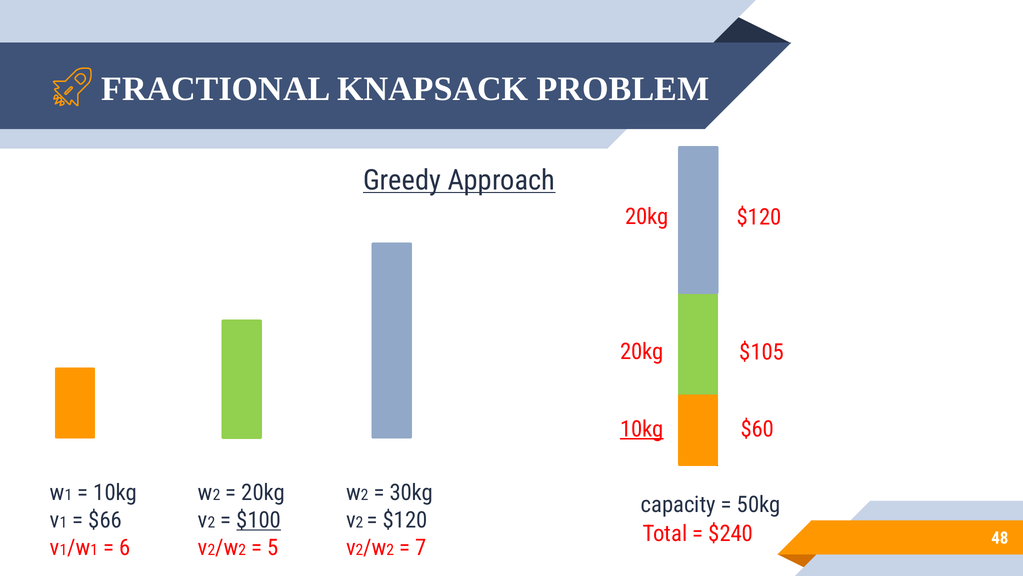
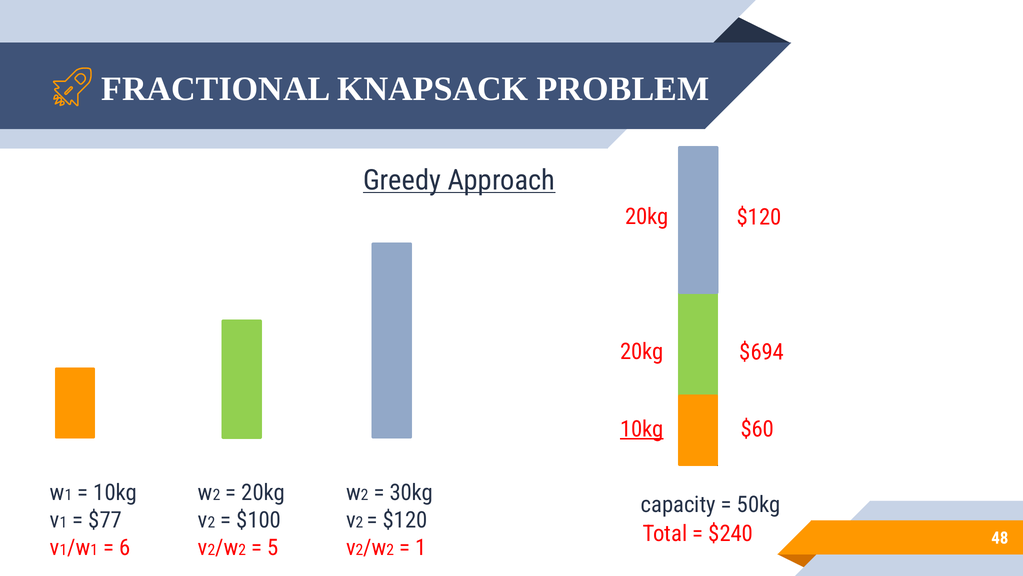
$105: $105 -> $694
$66: $66 -> $77
$100 underline: present -> none
7 at (421, 547): 7 -> 1
